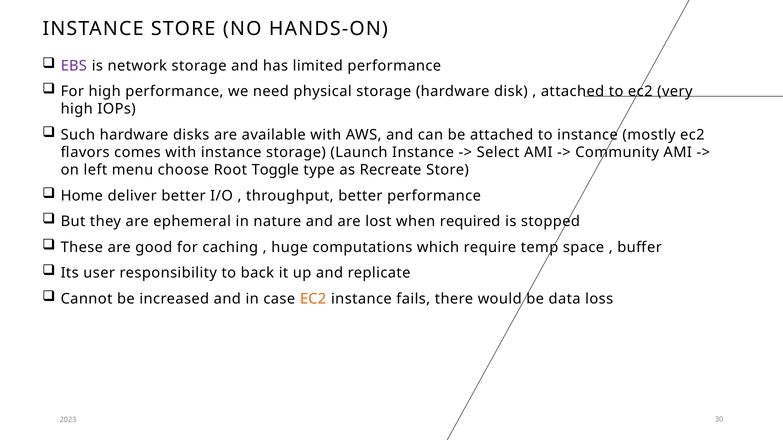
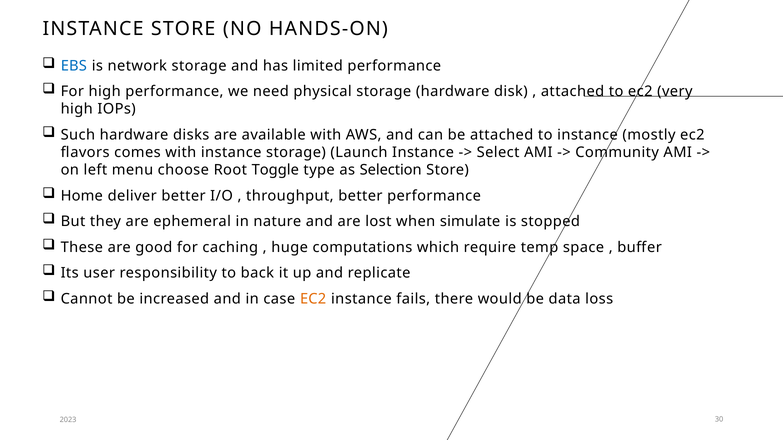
EBS colour: purple -> blue
Recreate: Recreate -> Selection
required: required -> simulate
